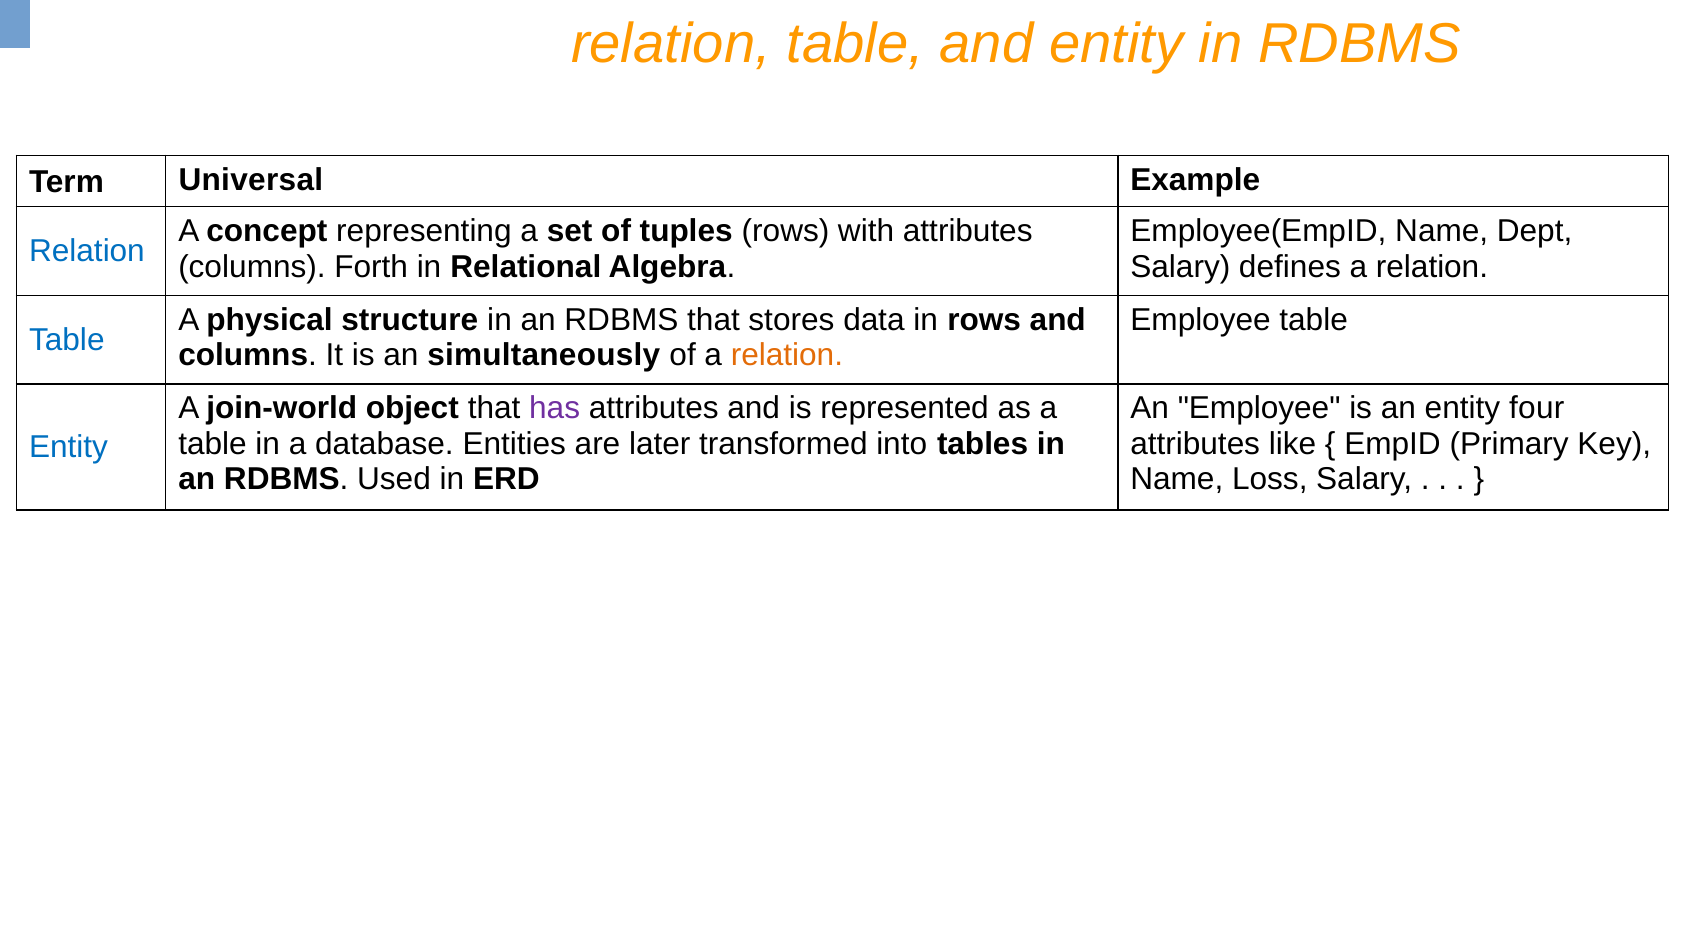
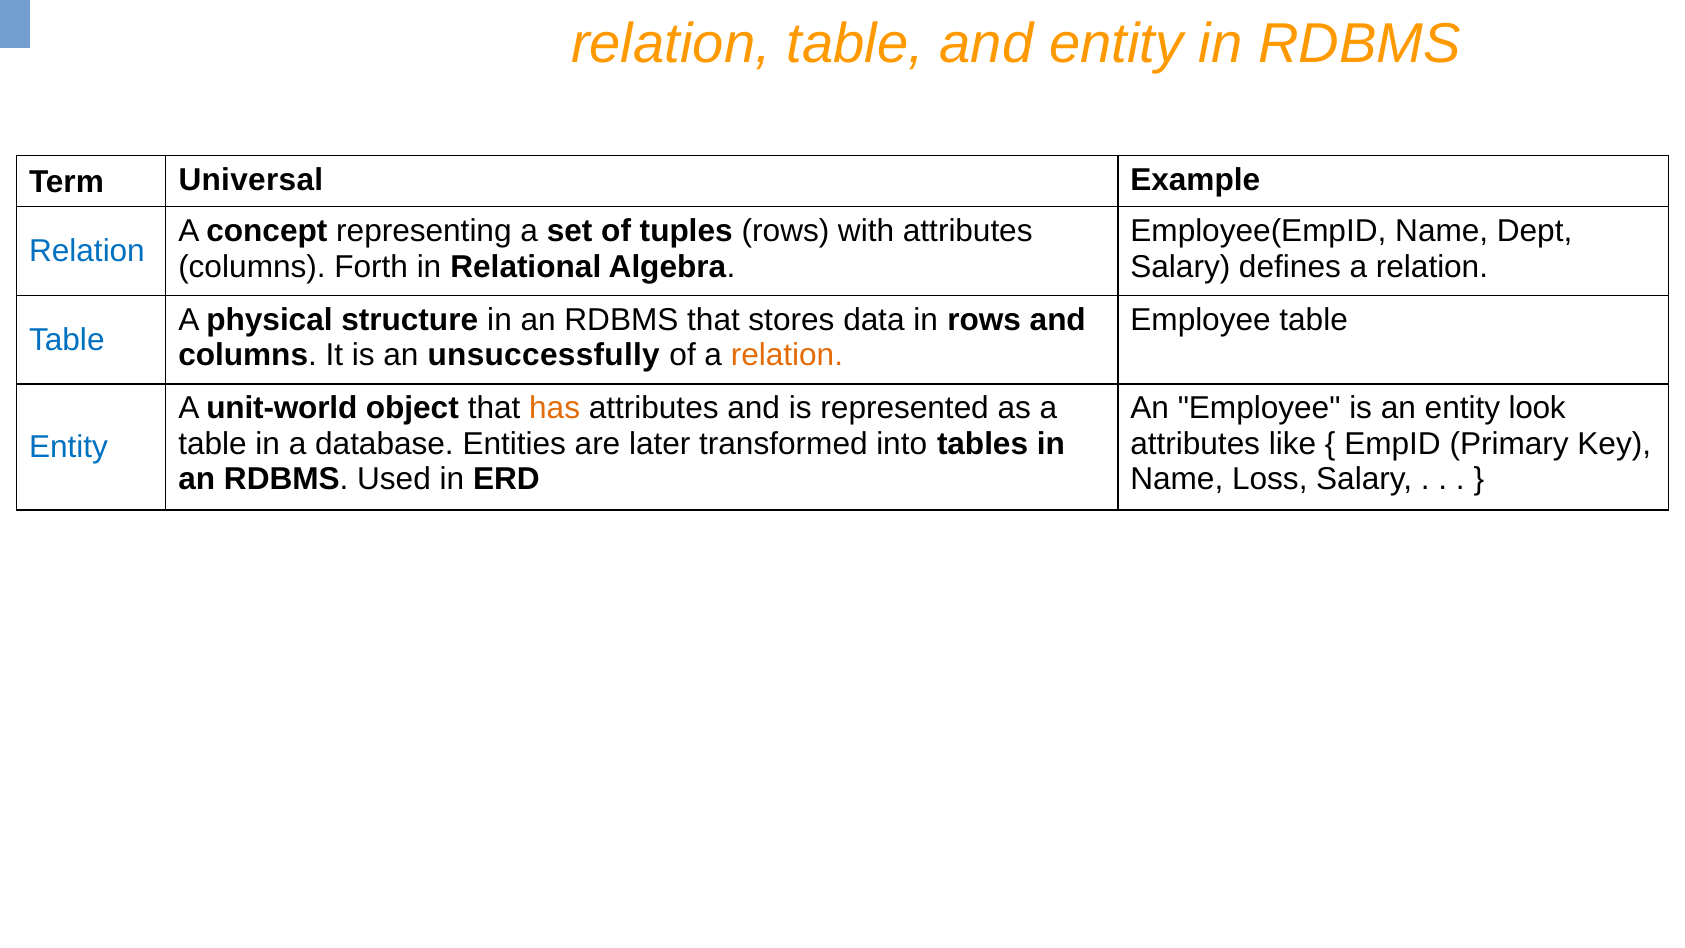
simultaneously: simultaneously -> unsuccessfully
join-world: join-world -> unit-world
has colour: purple -> orange
four: four -> look
